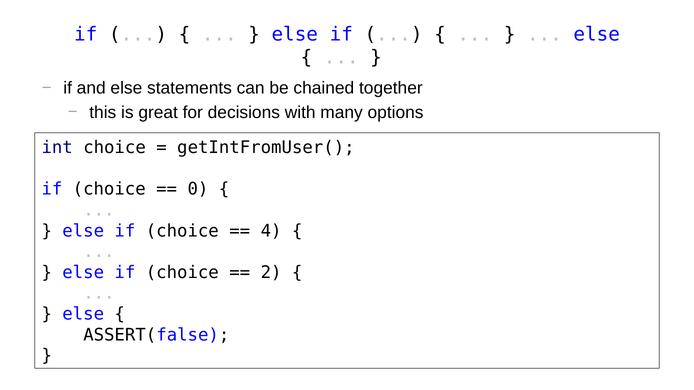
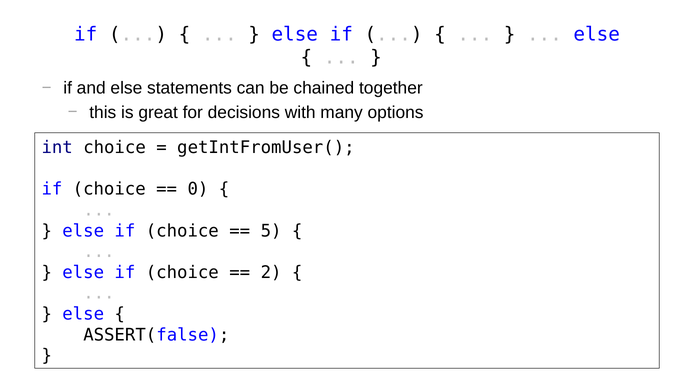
4: 4 -> 5
